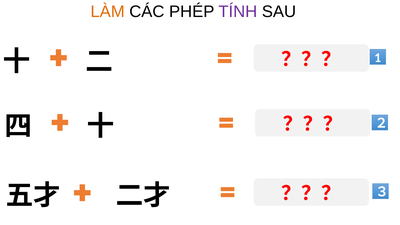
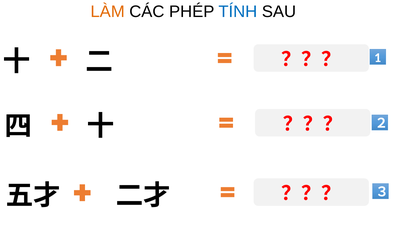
TÍNH colour: purple -> blue
